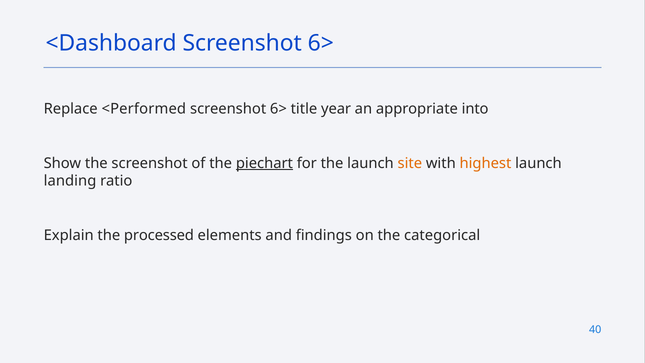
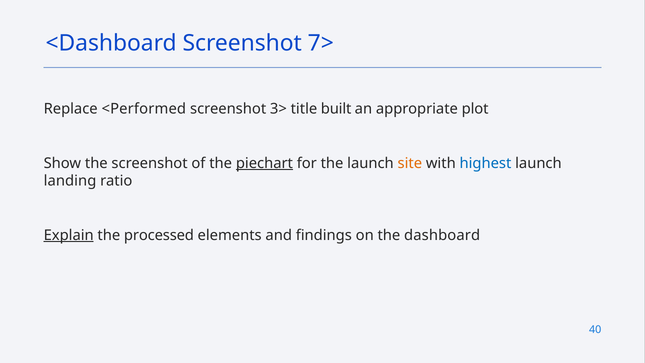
<Dashboard Screenshot 6>: 6> -> 7>
6> at (278, 109): 6> -> 3>
year: year -> built
into: into -> plot
highest colour: orange -> blue
Explain underline: none -> present
categorical: categorical -> dashboard
